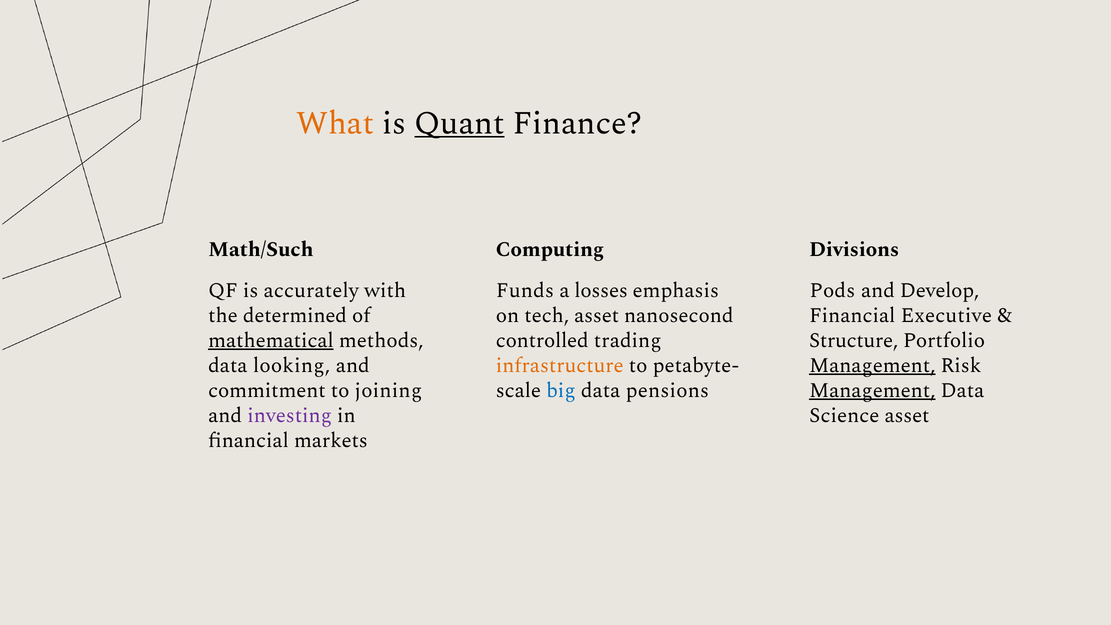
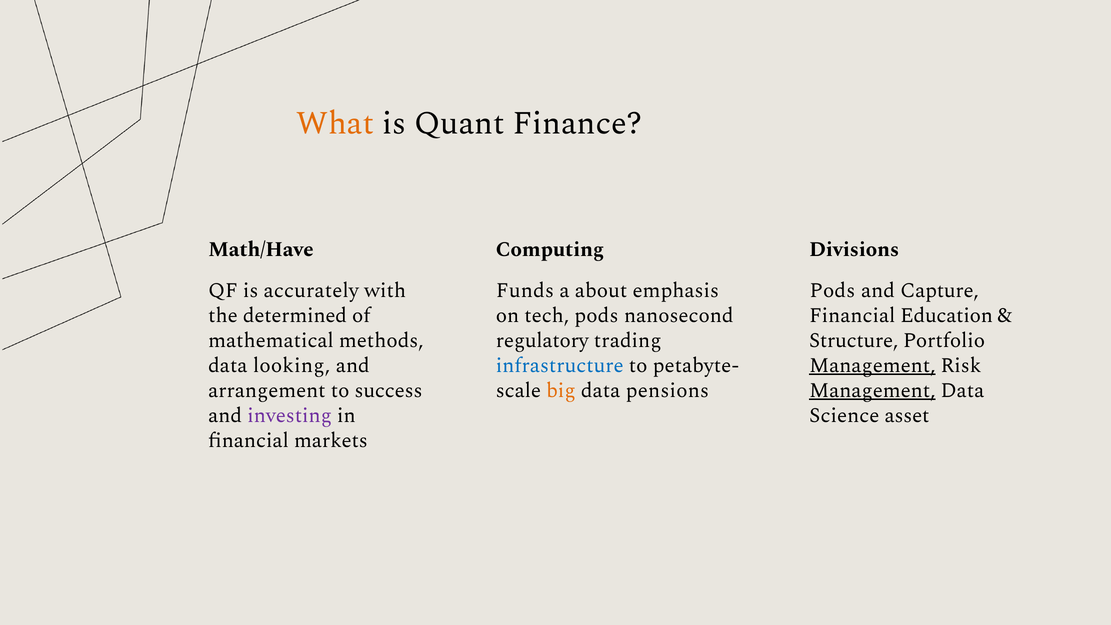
Quant underline: present -> none
Math/Such: Math/Such -> Math/Have
losses: losses -> about
Develop: Develop -> Capture
tech asset: asset -> pods
Executive: Executive -> Education
mathematical underline: present -> none
controlled: controlled -> regulatory
infrastructure colour: orange -> blue
commitment: commitment -> arrangement
joining: joining -> success
big colour: blue -> orange
